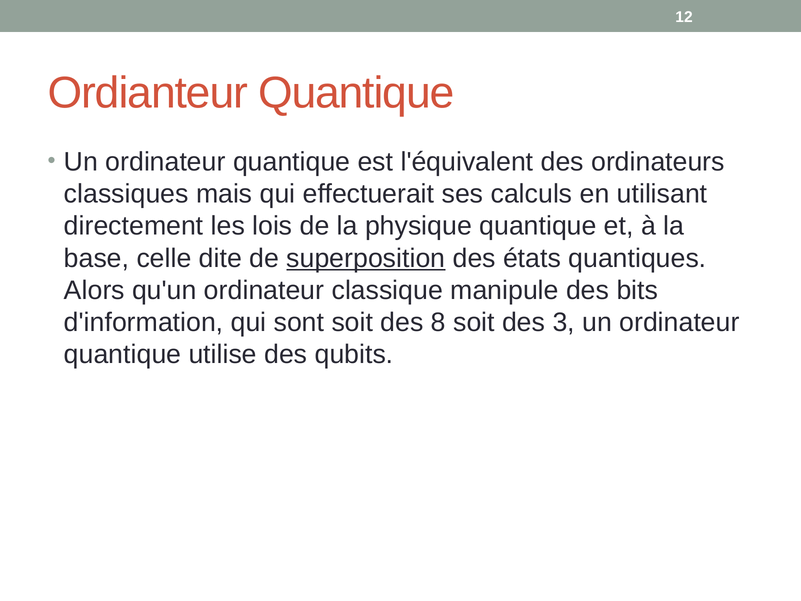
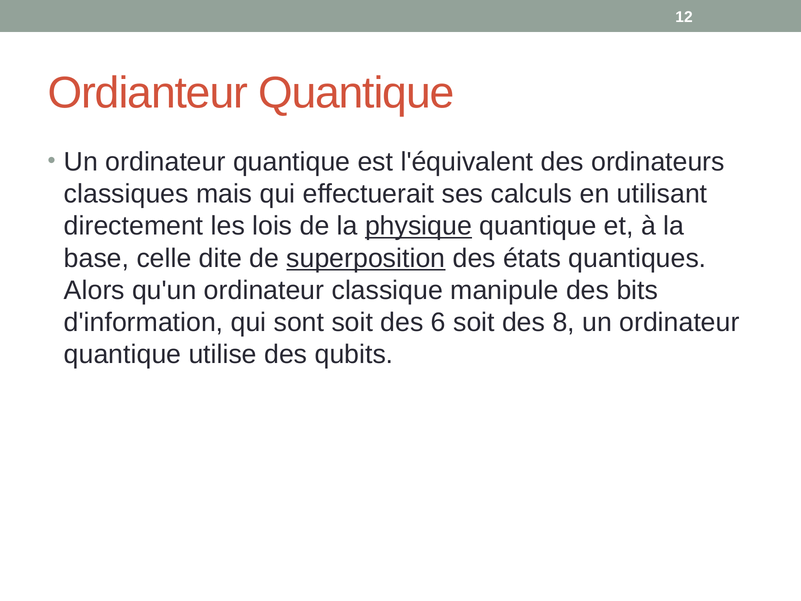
physique underline: none -> present
8: 8 -> 6
3: 3 -> 8
